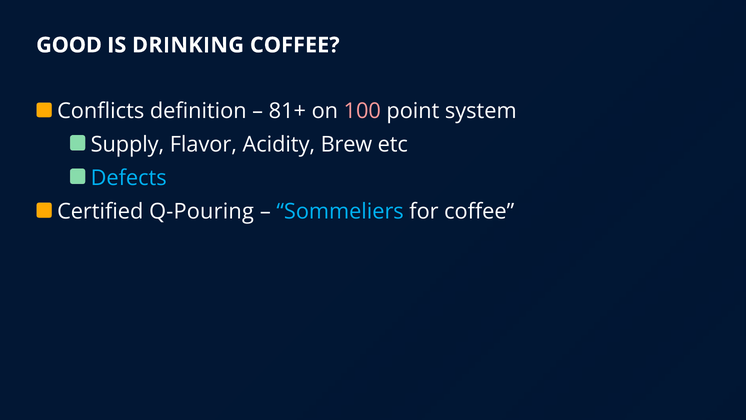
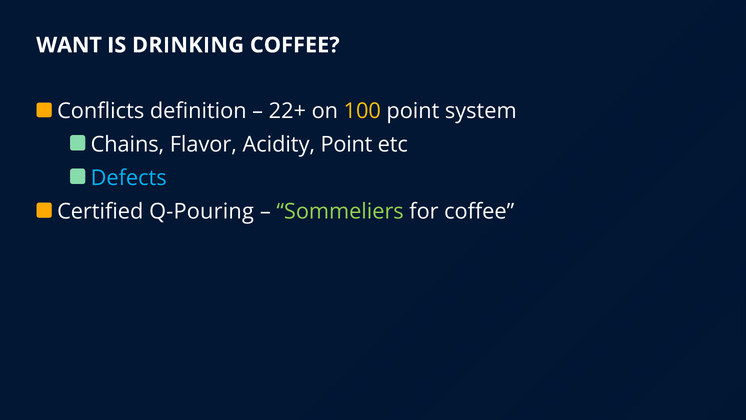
GOOD: GOOD -> WANT
81+: 81+ -> 22+
100 colour: pink -> yellow
Supply: Supply -> Chains
Acidity Brew: Brew -> Point
Sommeliers colour: light blue -> light green
